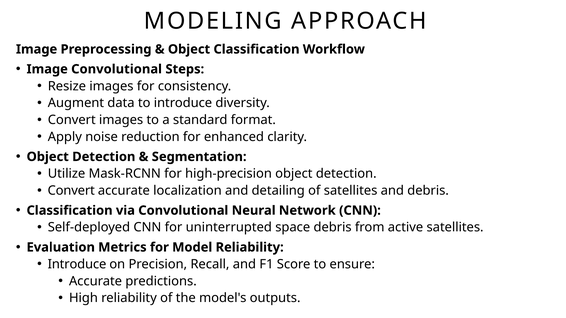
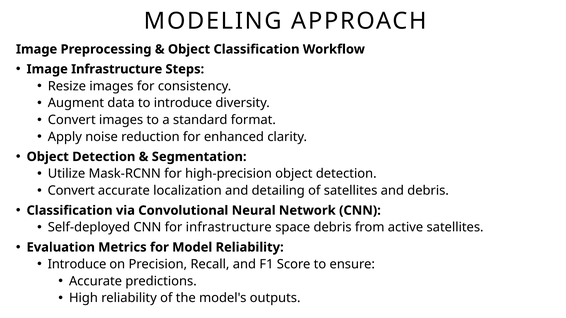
Image Convolutional: Convolutional -> Infrastructure
for uninterrupted: uninterrupted -> infrastructure
